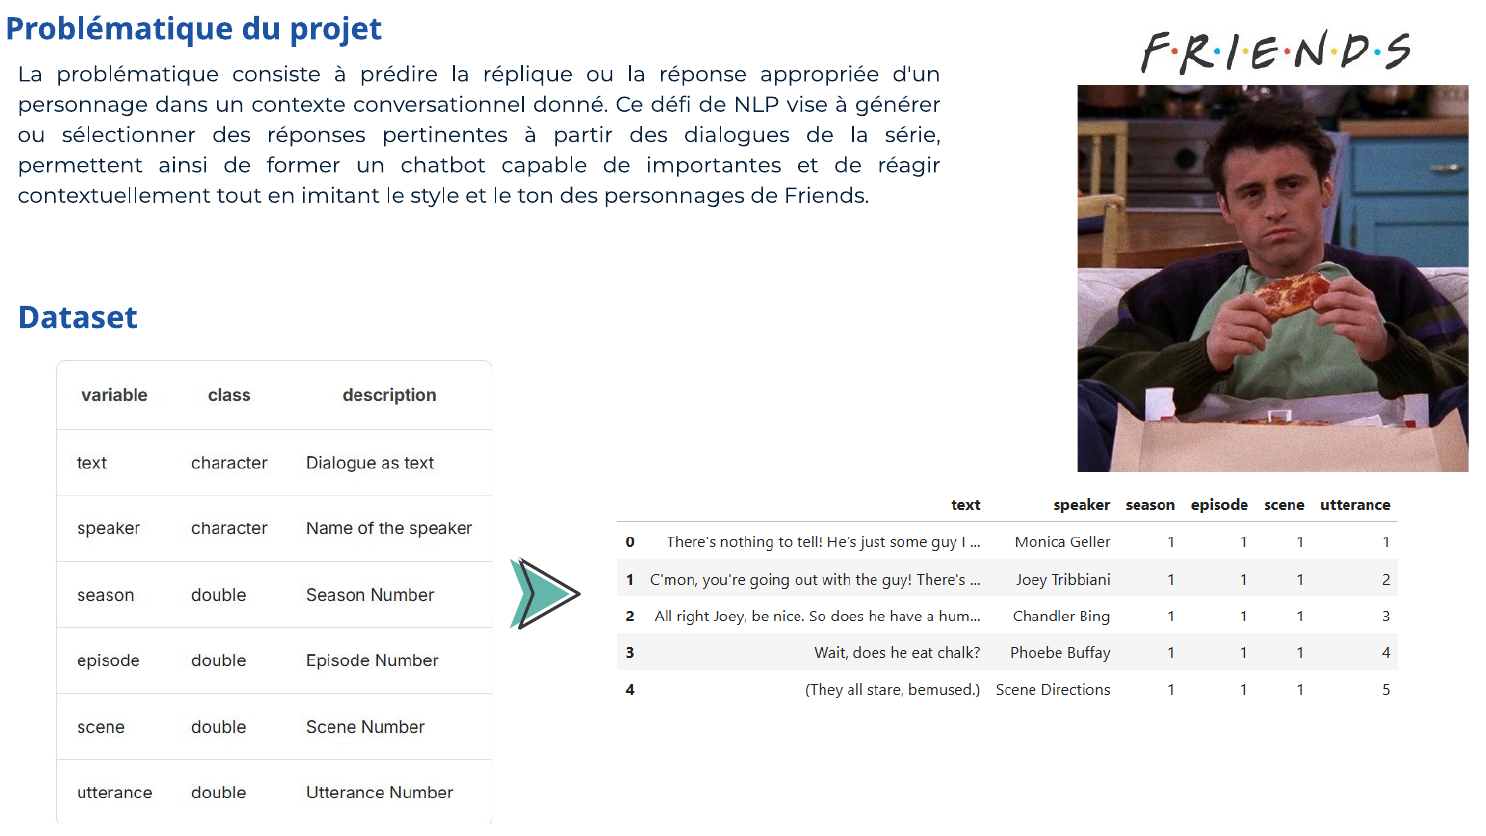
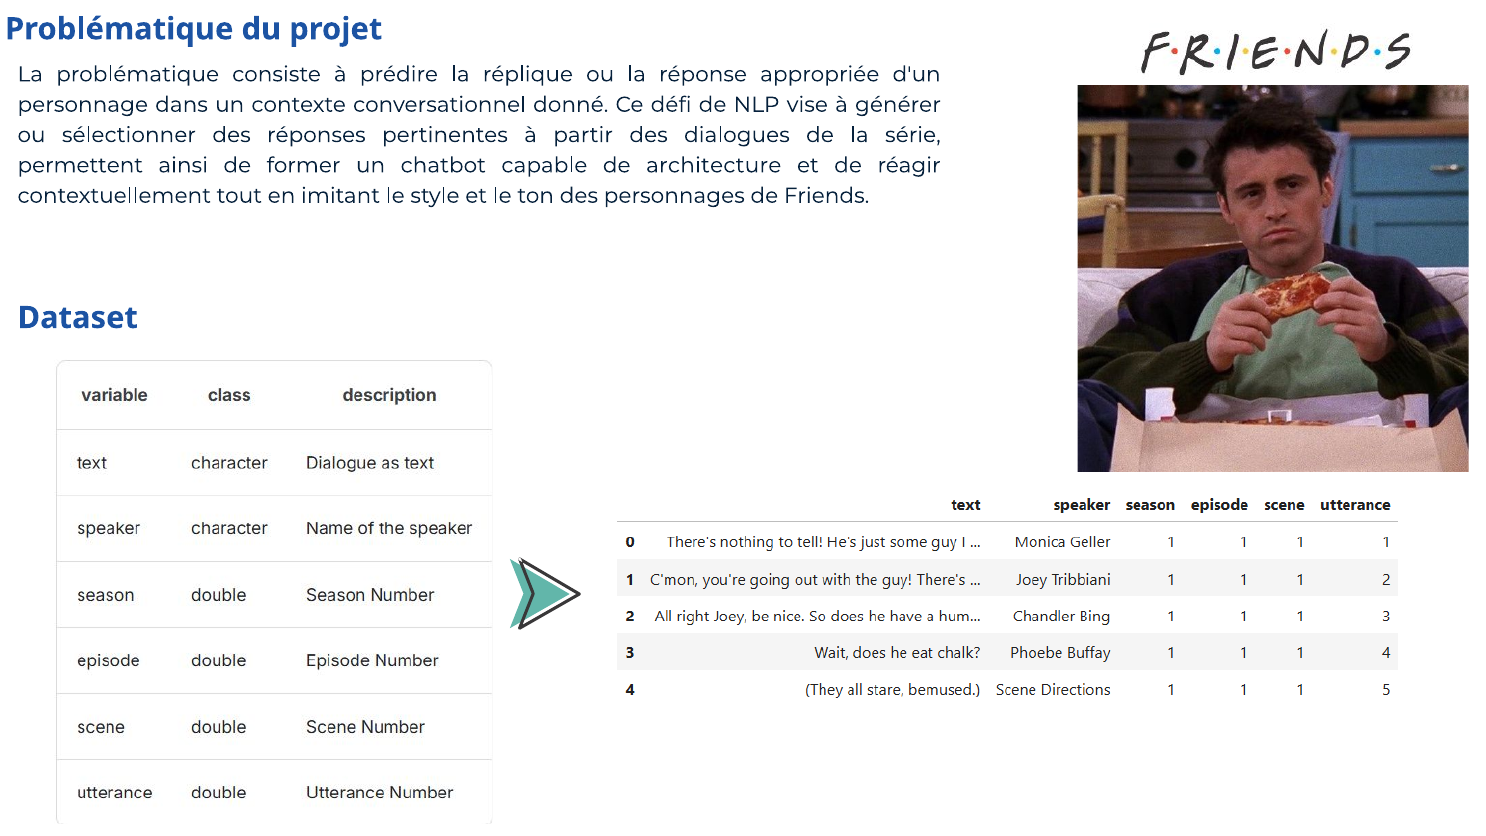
importantes: importantes -> architecture
